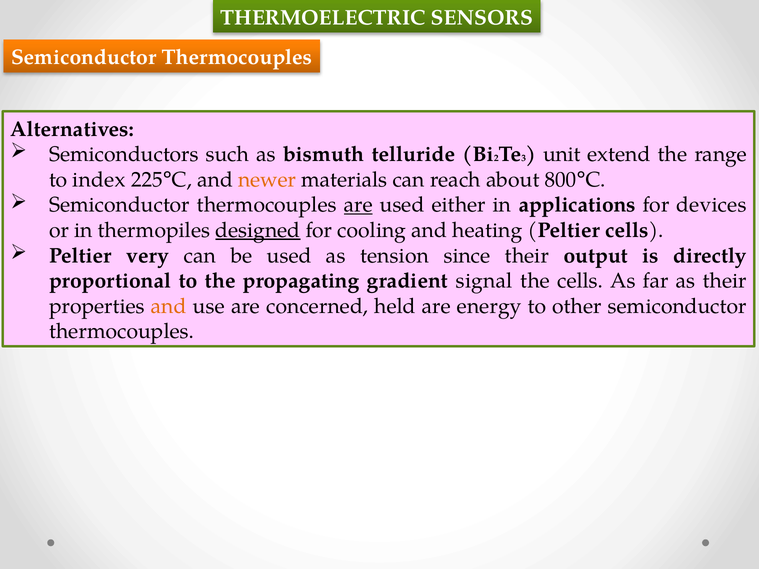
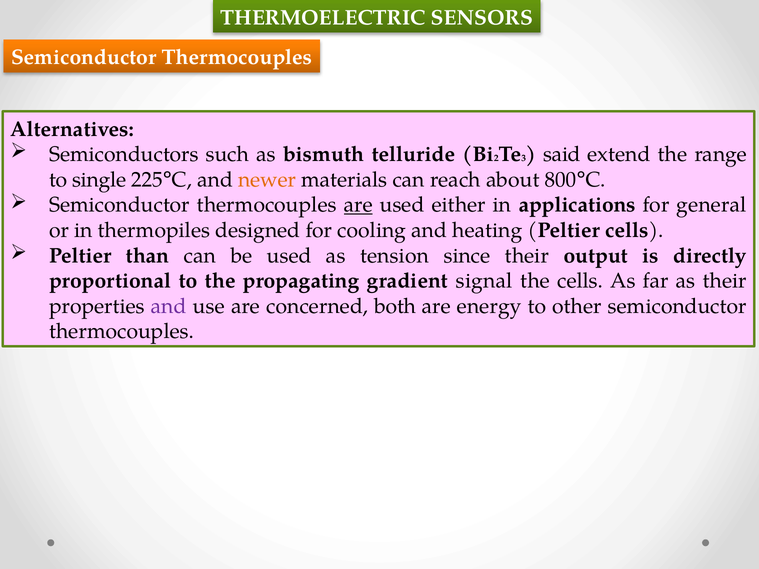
unit: unit -> said
index: index -> single
devices: devices -> general
designed underline: present -> none
very: very -> than
and at (169, 306) colour: orange -> purple
held: held -> both
